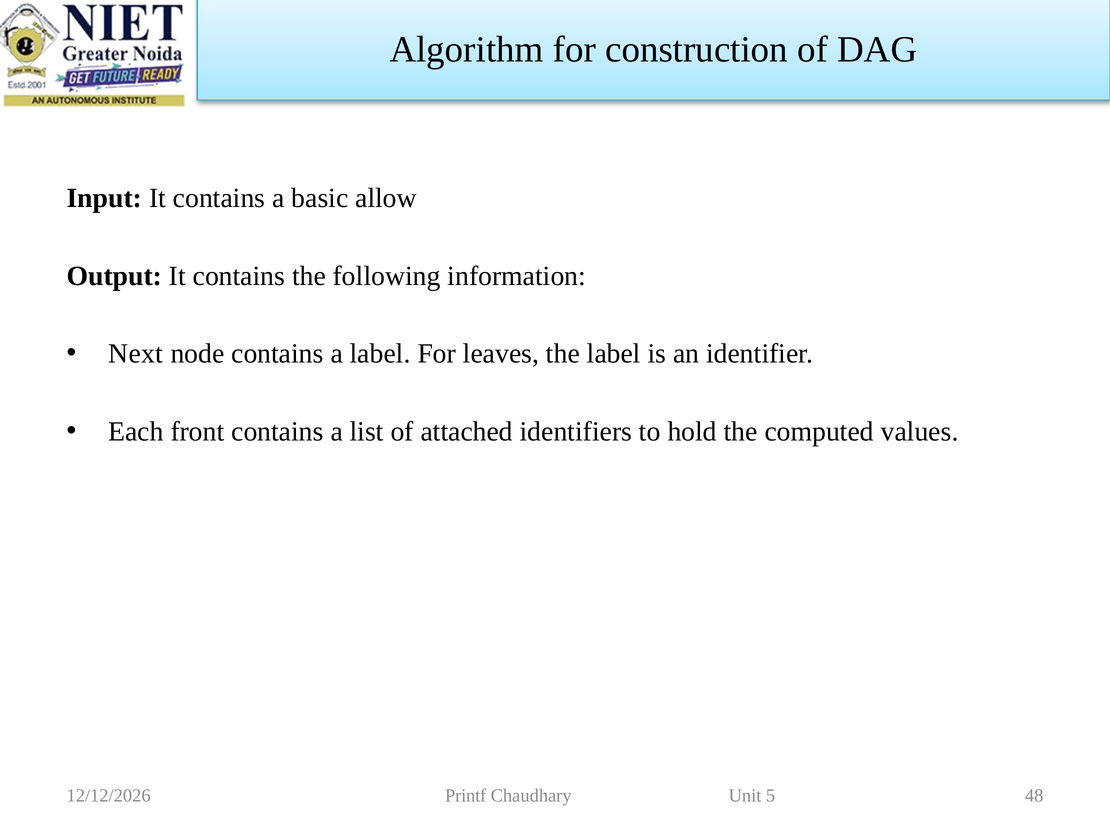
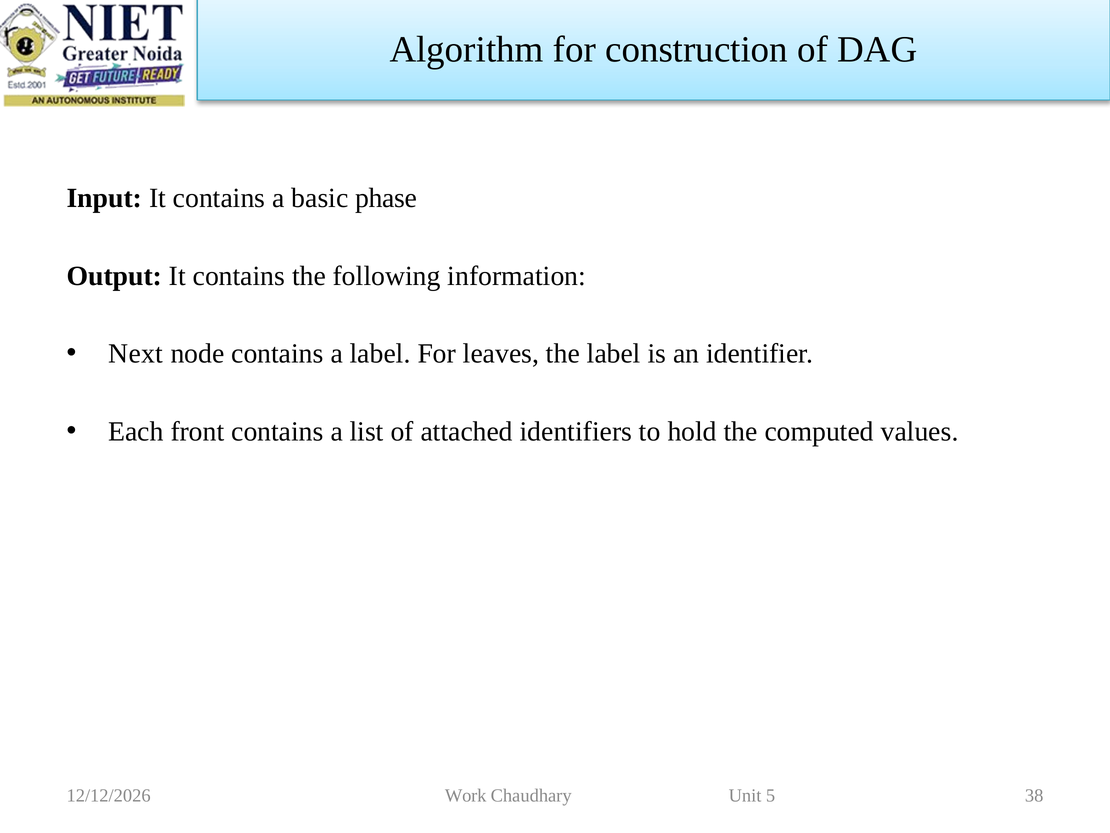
allow: allow -> phase
Printf: Printf -> Work
48: 48 -> 38
